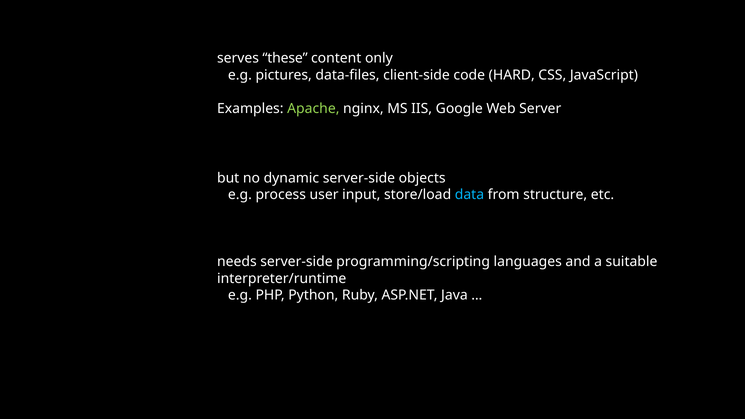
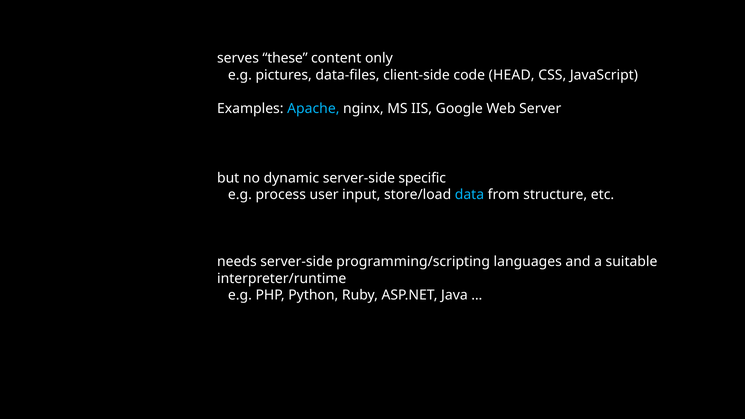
HARD: HARD -> HEAD
Apache colour: light green -> light blue
objects: objects -> specific
